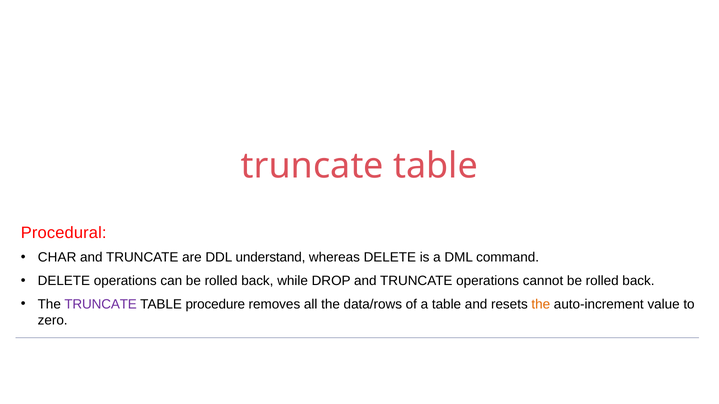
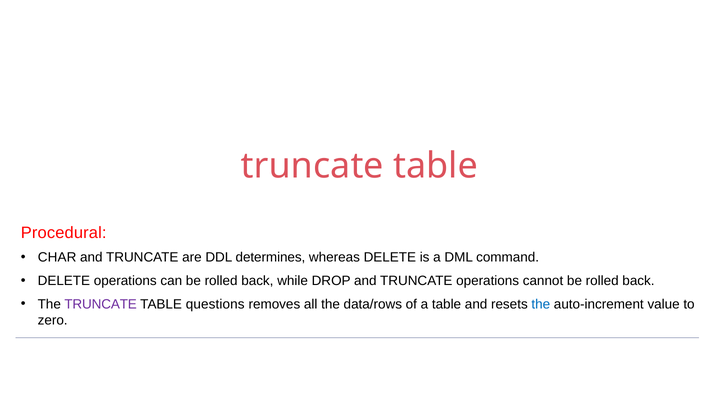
understand: understand -> determines
procedure: procedure -> questions
the at (541, 305) colour: orange -> blue
